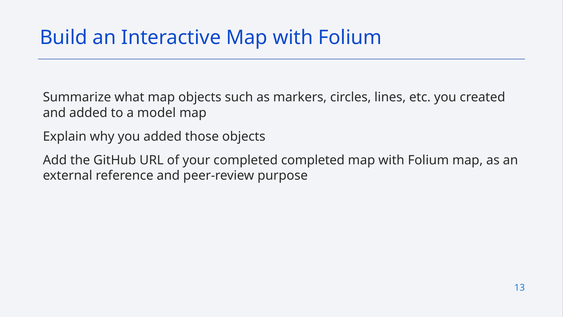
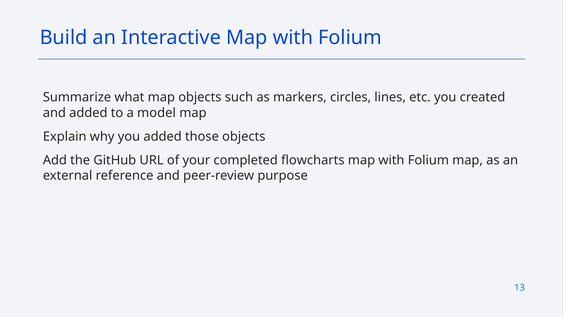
completed completed: completed -> flowcharts
